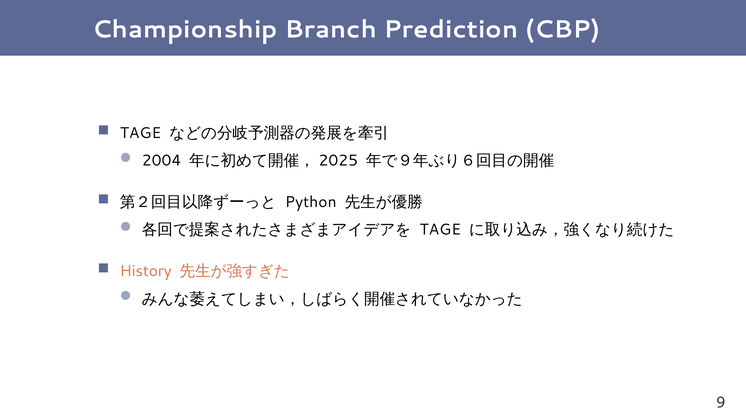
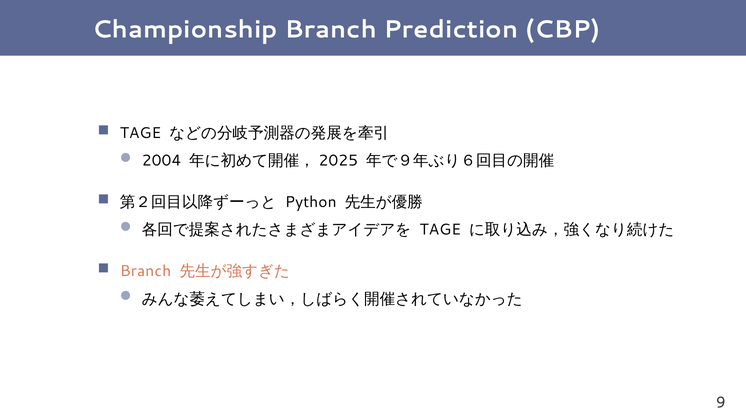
History at (146, 271): History -> Branch
